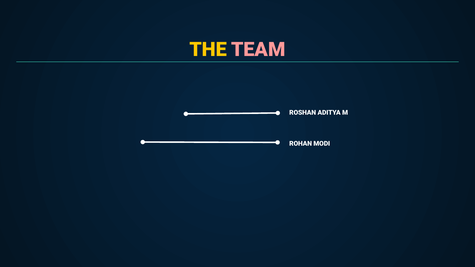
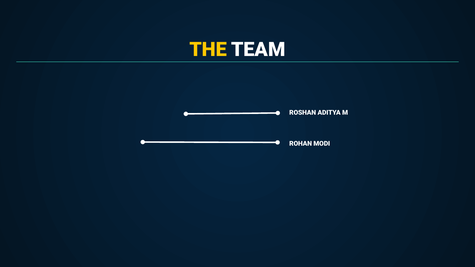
TEAM colour: pink -> white
